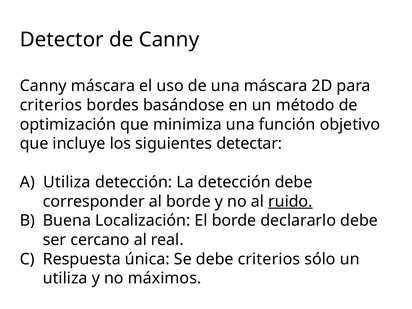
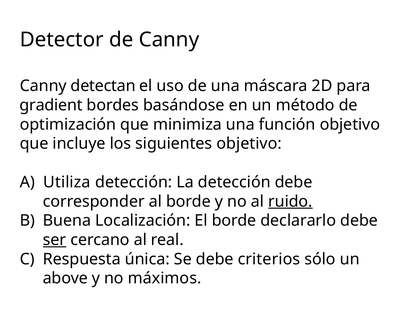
Canny máscara: máscara -> detectan
criterios at (51, 105): criterios -> gradient
siguientes detectar: detectar -> objetivo
ser underline: none -> present
utiliza at (65, 278): utiliza -> above
